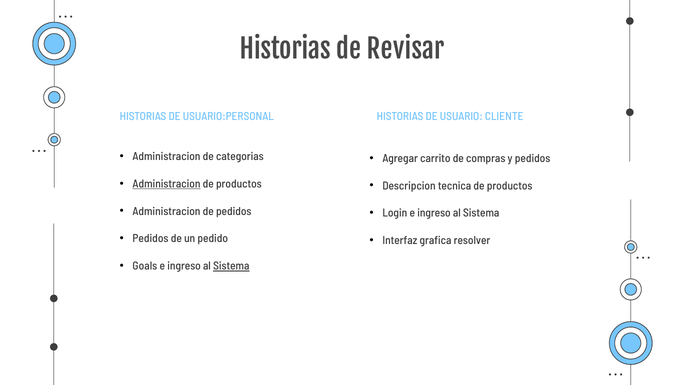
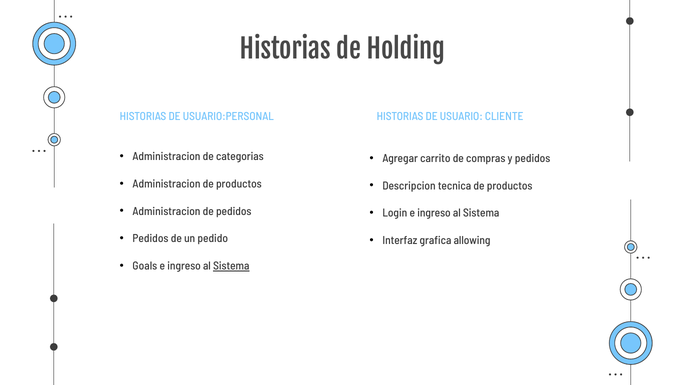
Revisar: Revisar -> Holding
Administracion at (166, 184) underline: present -> none
resolver: resolver -> allowing
